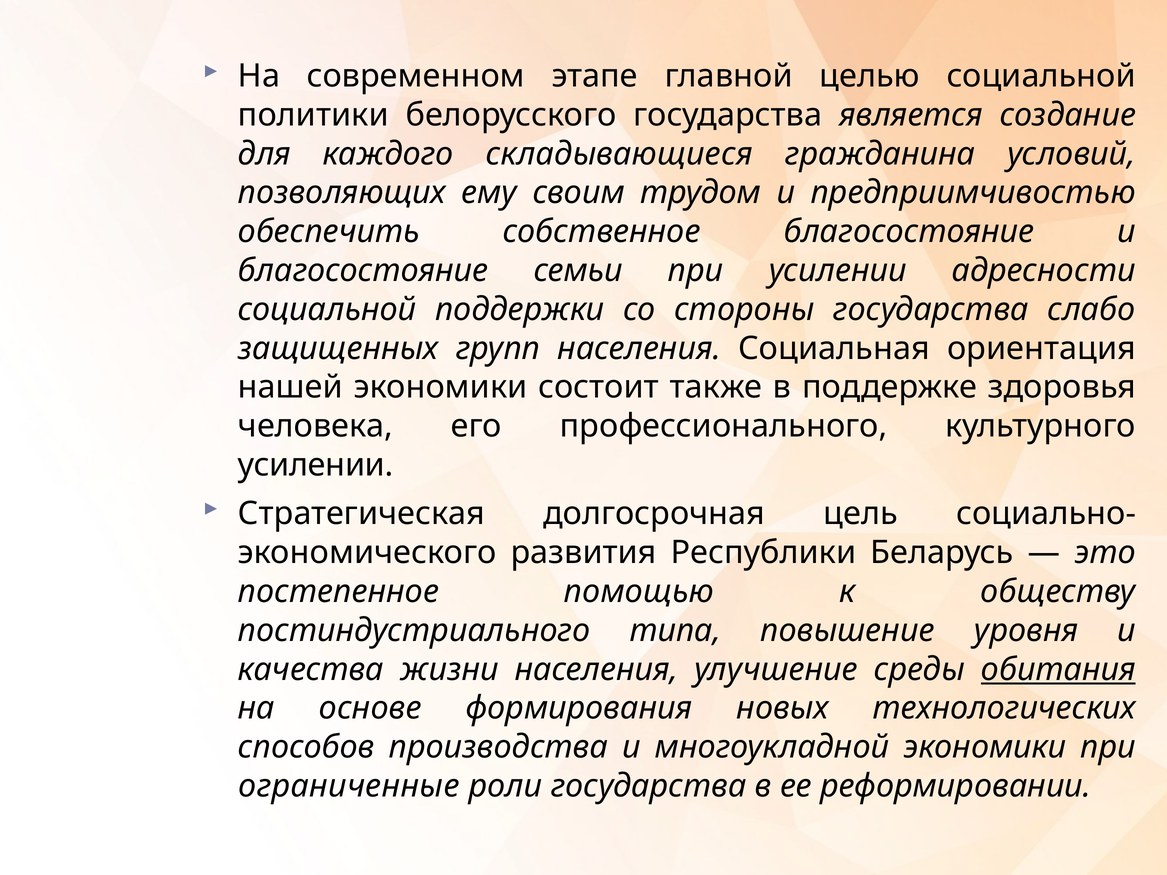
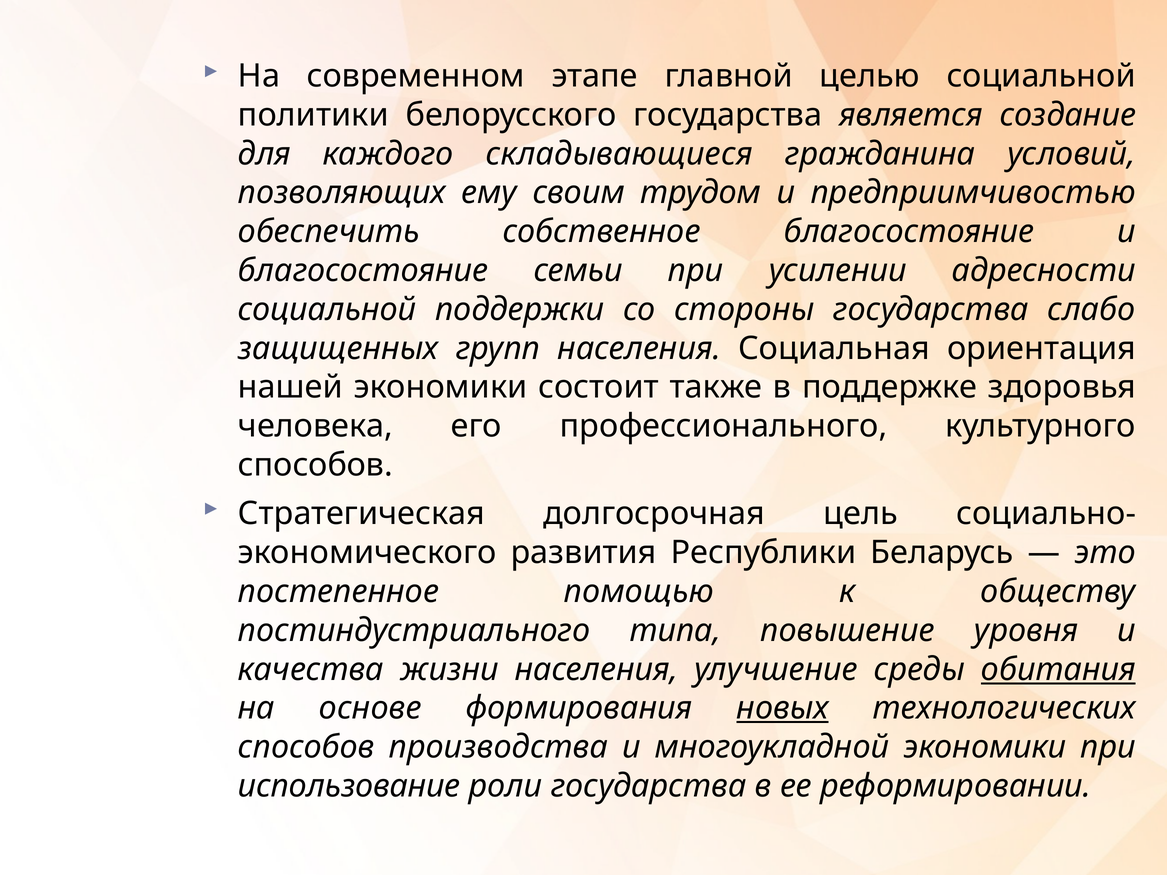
усилении at (315, 465): усилении -> способов
новых underline: none -> present
ограниченные: ограниченные -> использование
